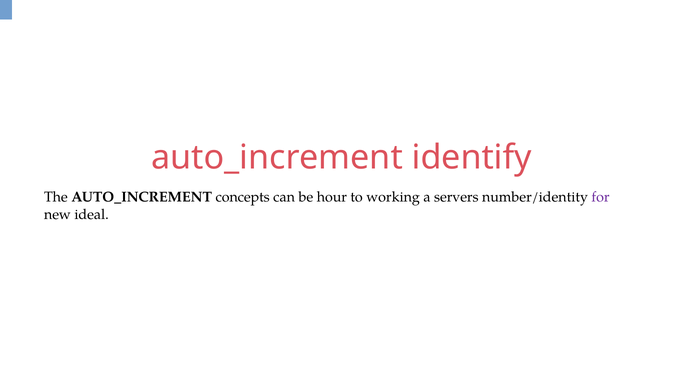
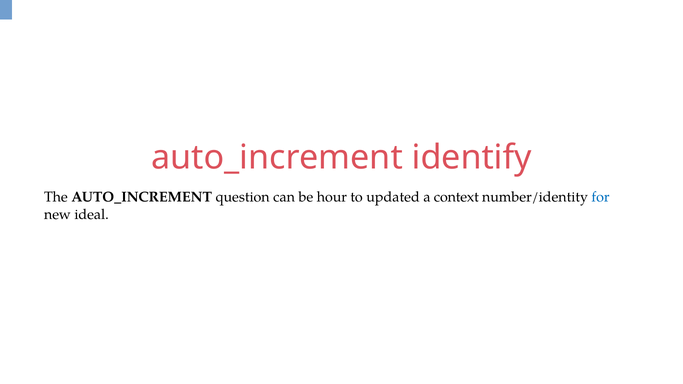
concepts: concepts -> question
working: working -> updated
servers: servers -> context
for colour: purple -> blue
